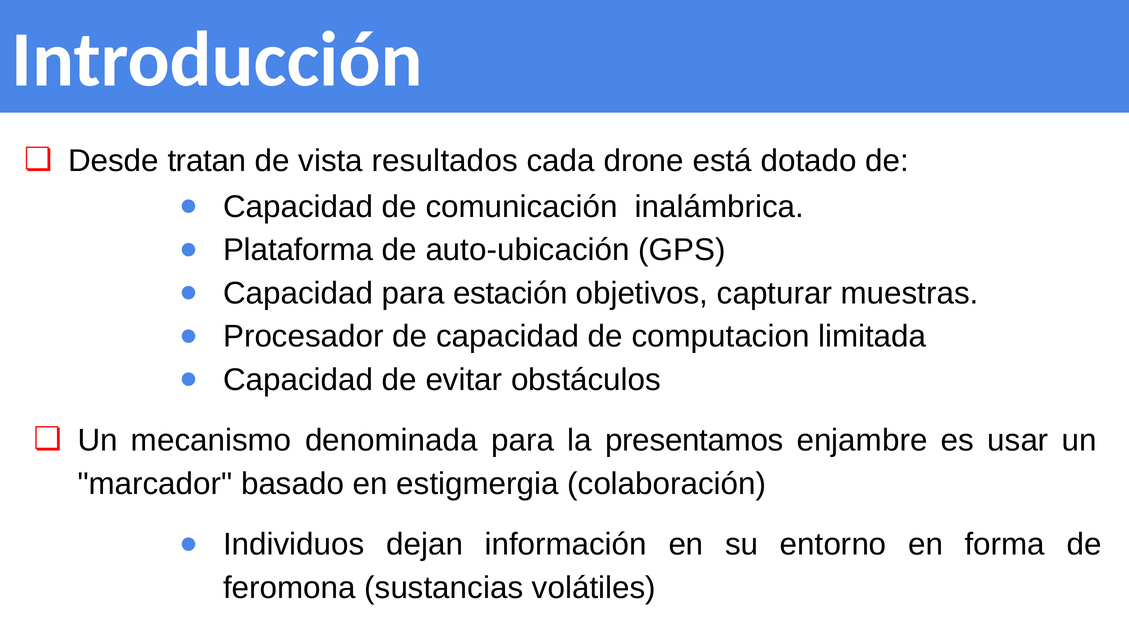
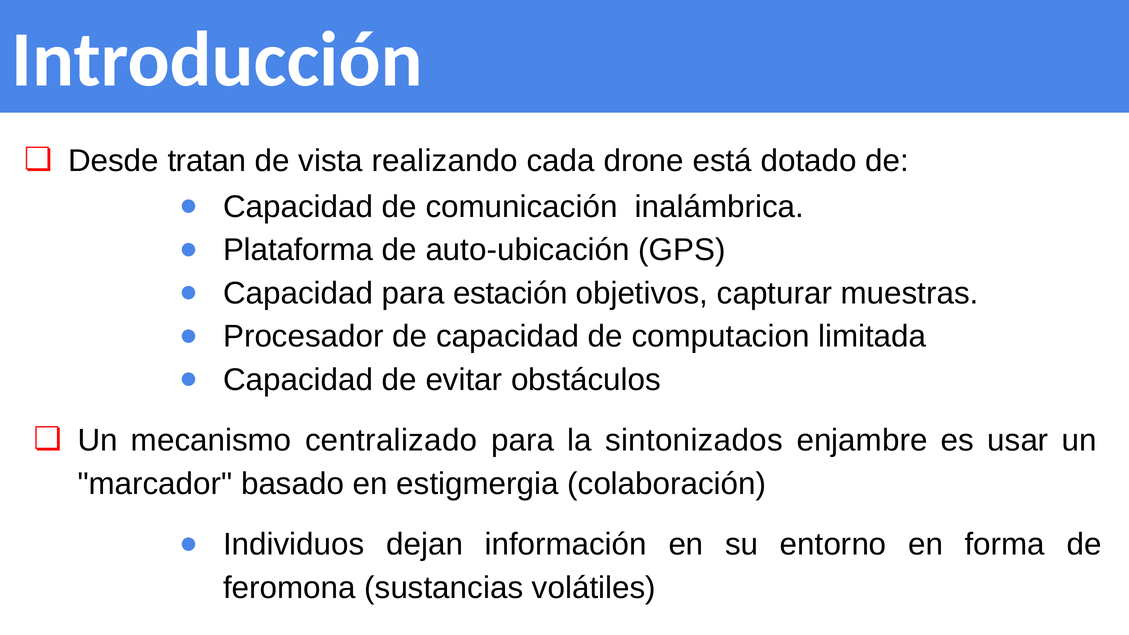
resultados: resultados -> realizando
denominada: denominada -> centralizado
presentamos: presentamos -> sintonizados
